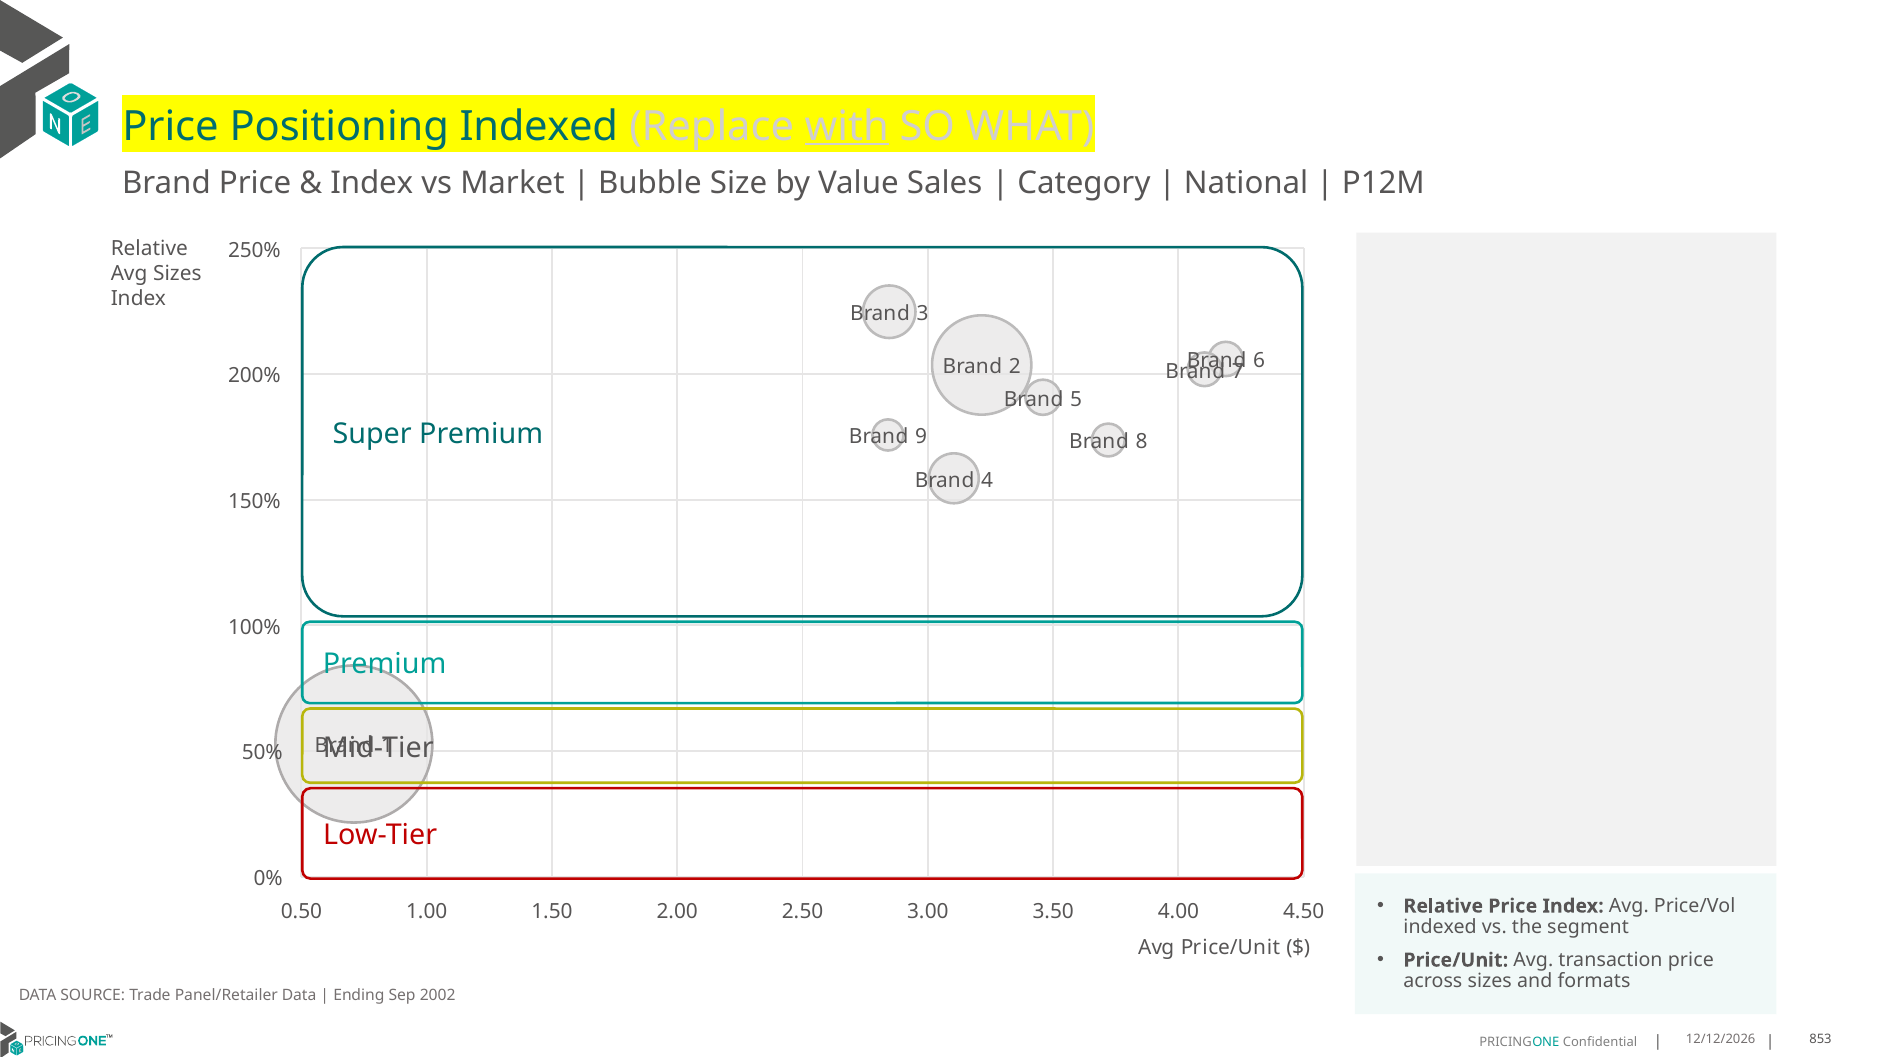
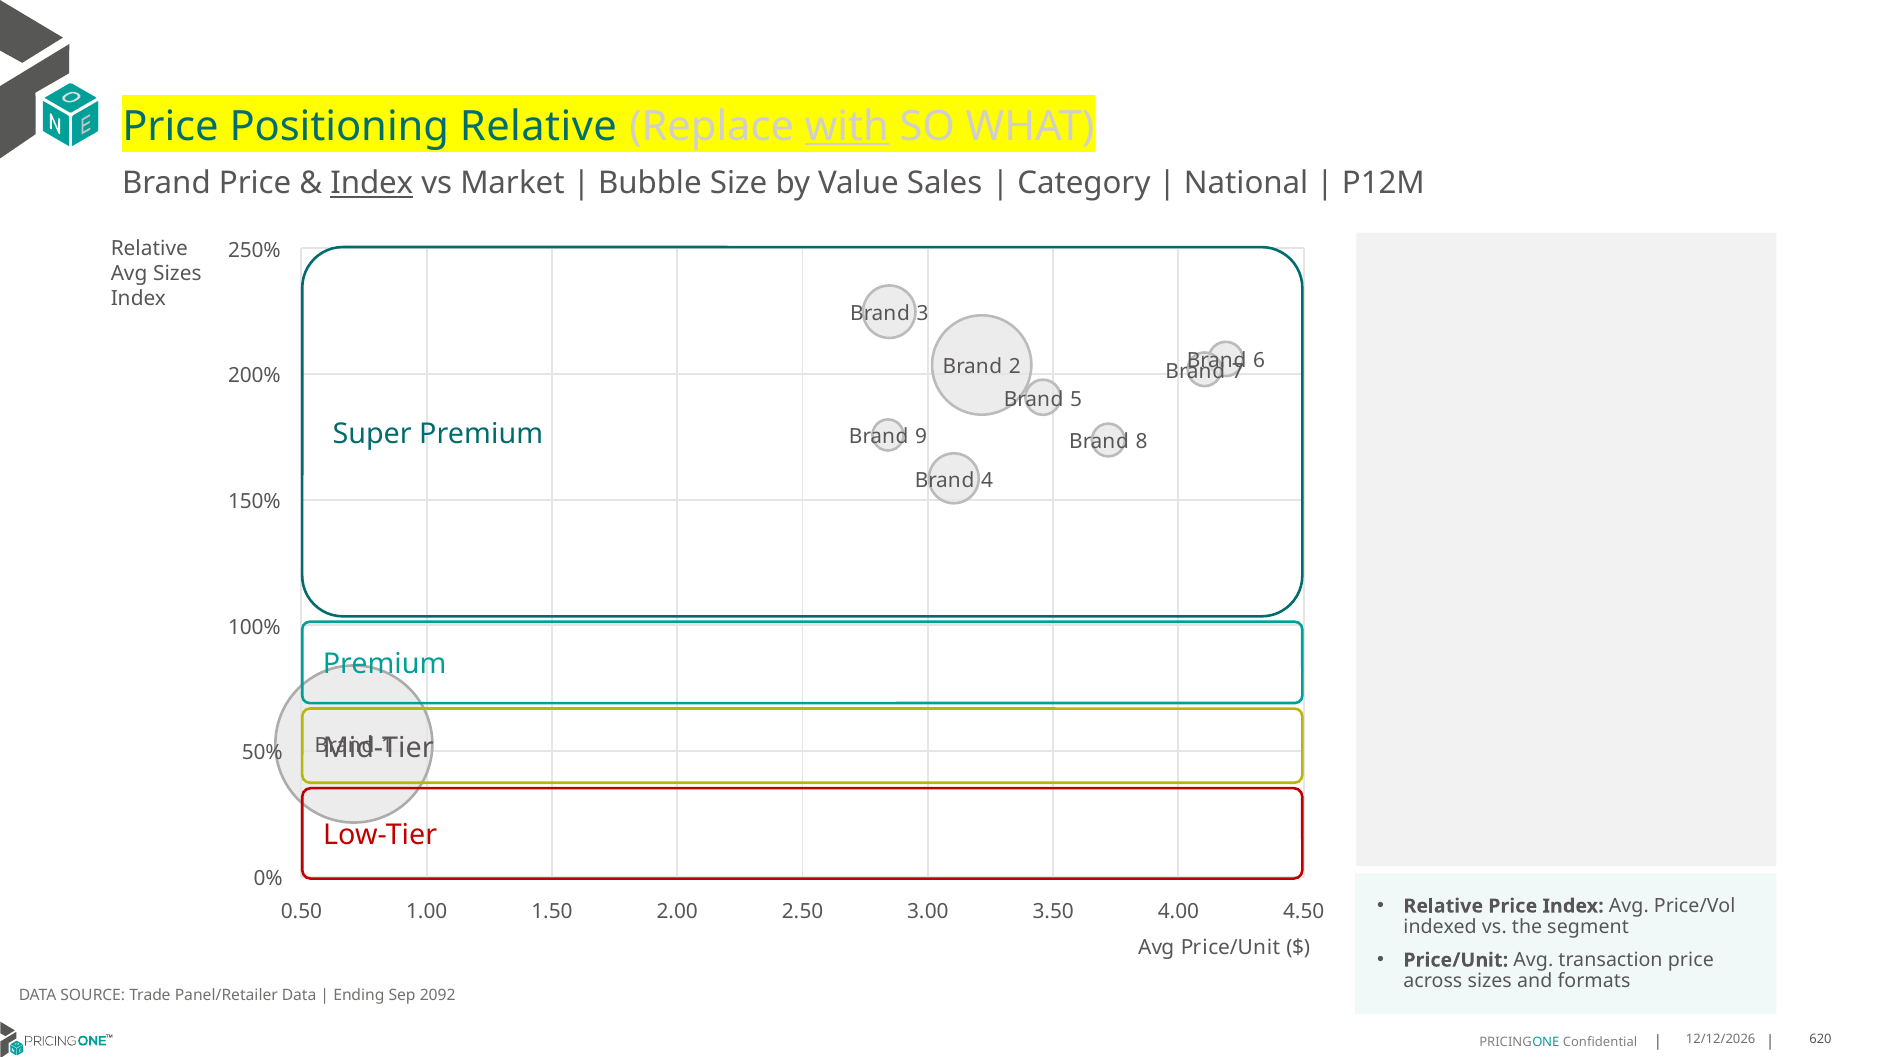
Positioning Indexed: Indexed -> Relative
Index at (372, 183) underline: none -> present
2002: 2002 -> 2092
853: 853 -> 620
